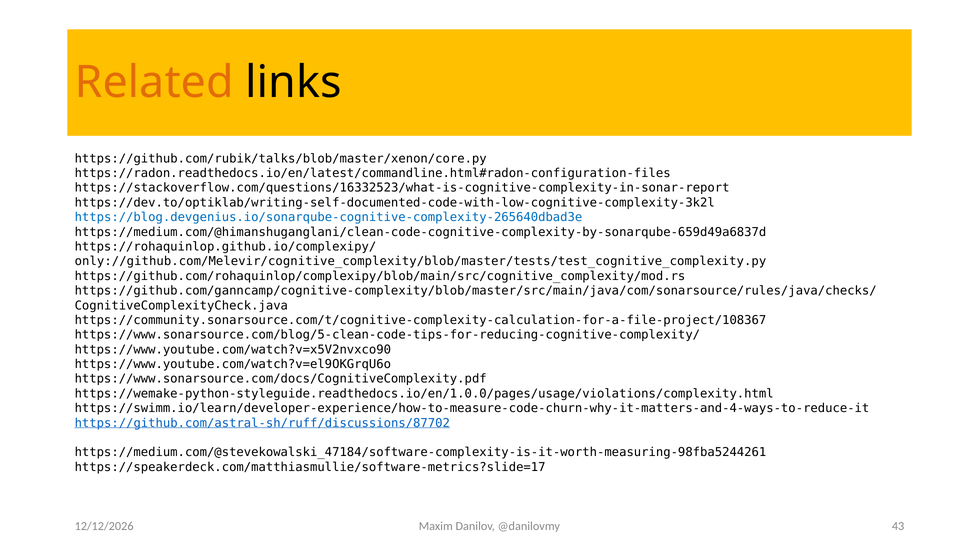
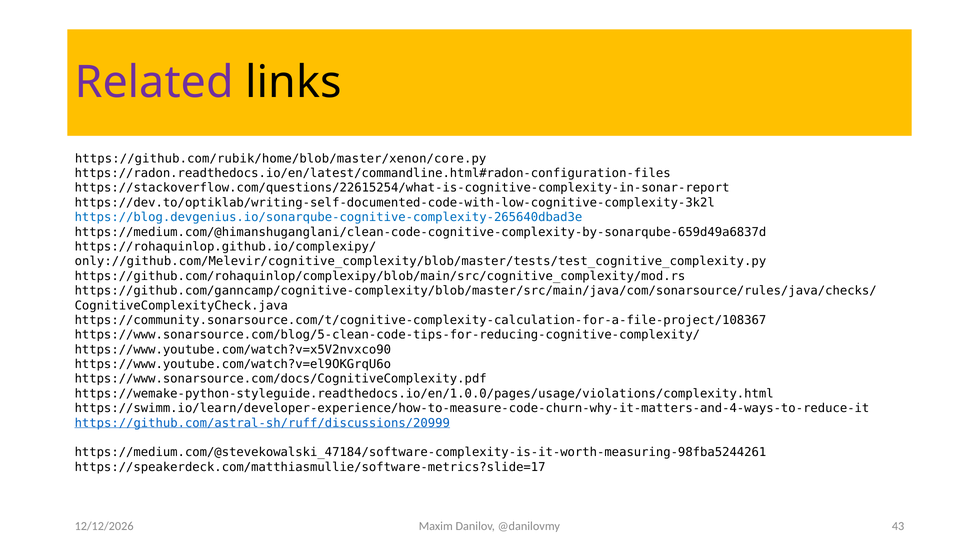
Related colour: orange -> purple
https://github.com/rubik/talks/blob/master/xenon/core.py: https://github.com/rubik/talks/blob/master/xenon/core.py -> https://github.com/rubik/home/blob/master/xenon/core.py
https://stackoverflow.com/questions/16332523/what-is-cognitive-complexity-in-sonar-report: https://stackoverflow.com/questions/16332523/what-is-cognitive-complexity-in-sonar-report -> https://stackoverflow.com/questions/22615254/what-is-cognitive-complexity-in-sonar-report
https://github.com/astral-sh/ruff/discussions/87702: https://github.com/astral-sh/ruff/discussions/87702 -> https://github.com/astral-sh/ruff/discussions/20999
